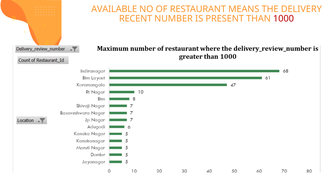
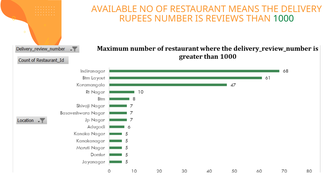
RECENT: RECENT -> RUPEES
PRESENT: PRESENT -> REVIEWS
1000 colour: red -> green
